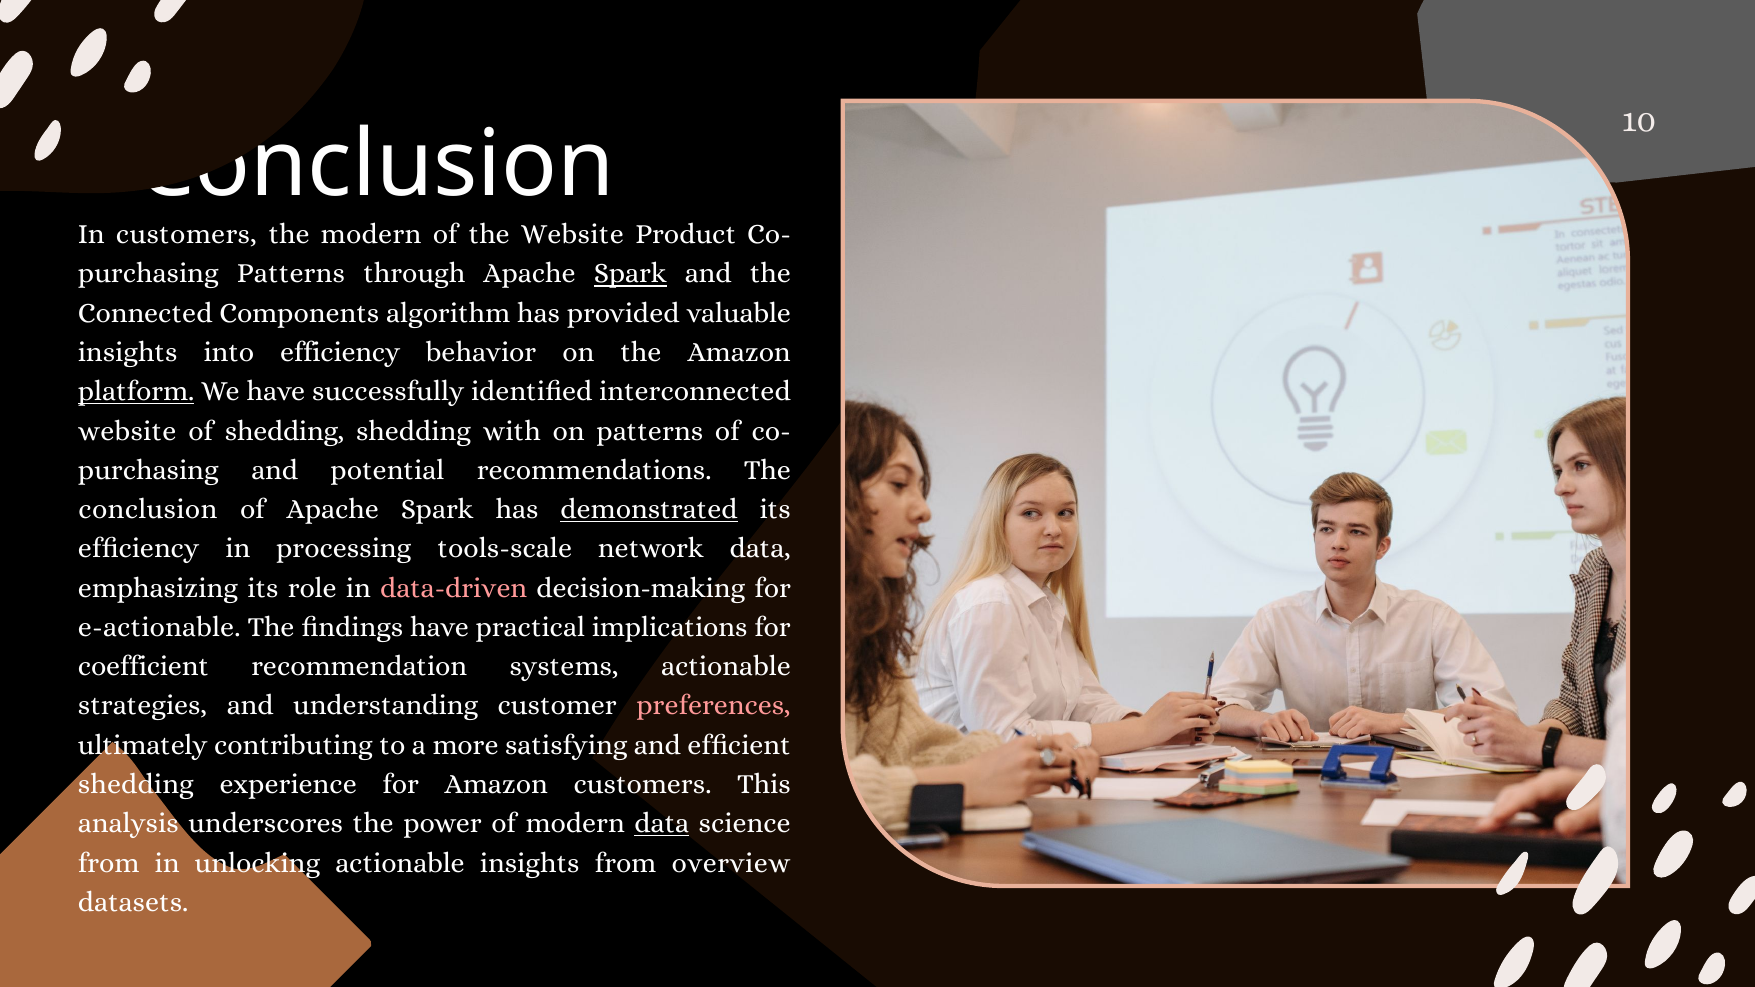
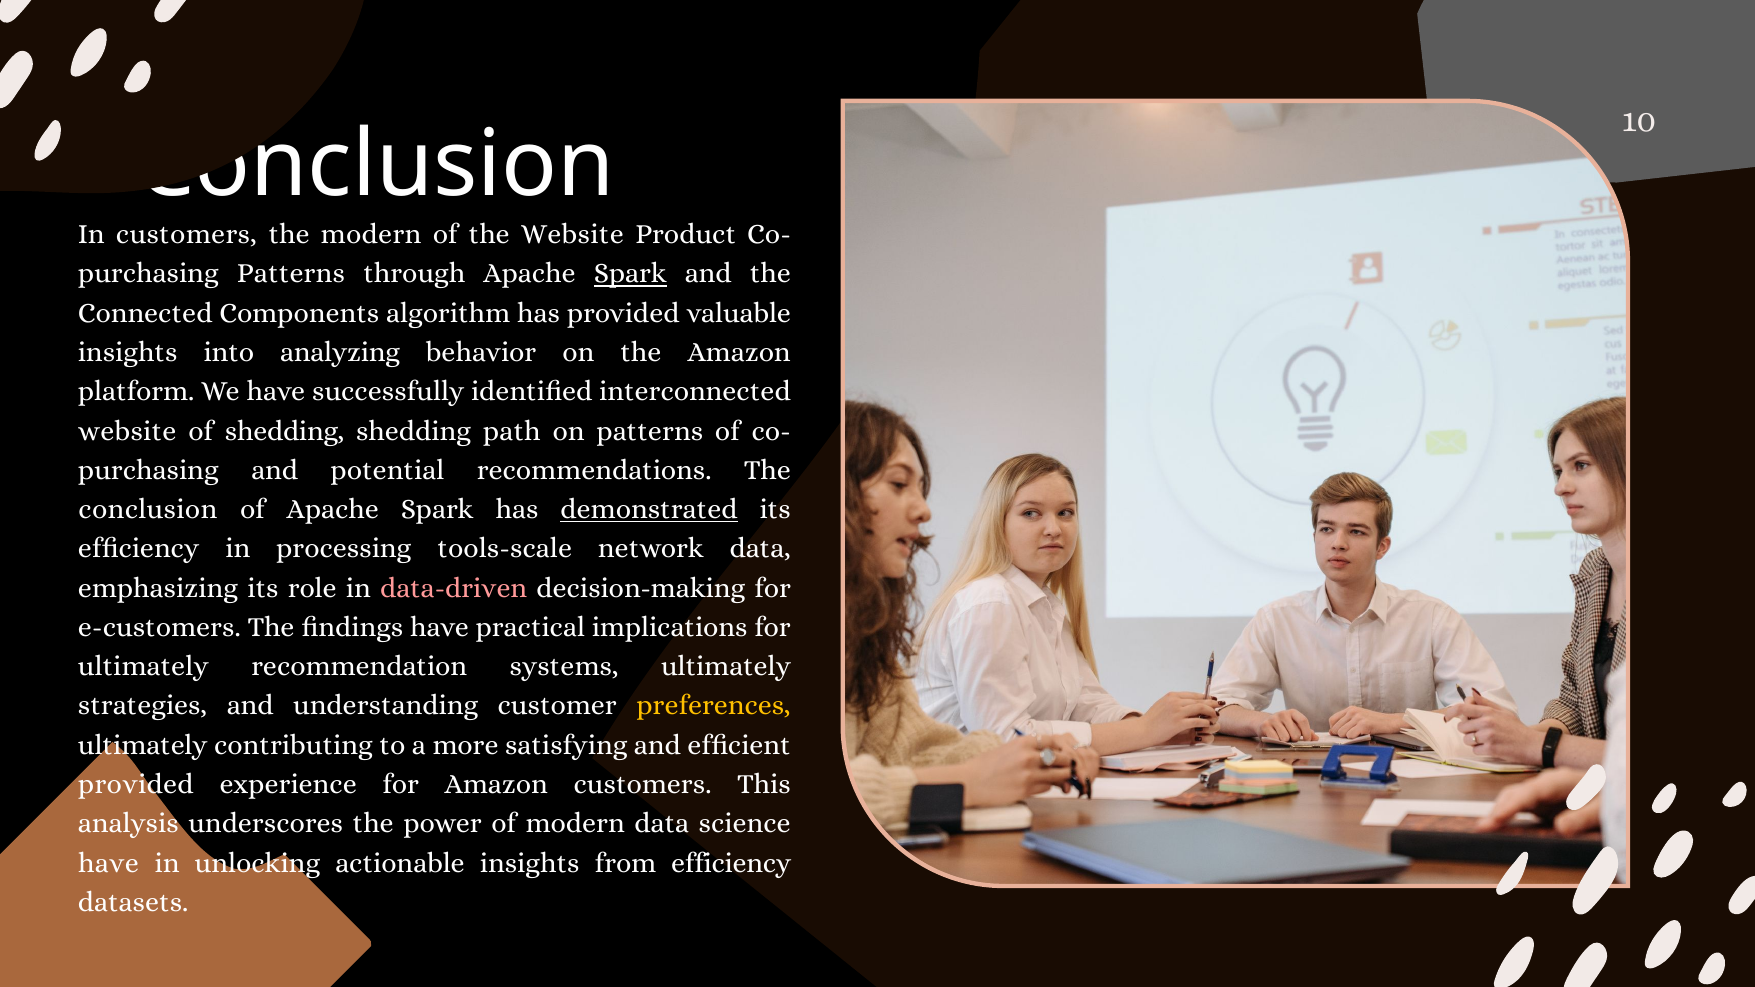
into efficiency: efficiency -> analyzing
platform underline: present -> none
with: with -> path
e-actionable: e-actionable -> e-customers
coefficient at (143, 667): coefficient -> ultimately
systems actionable: actionable -> ultimately
preferences colour: pink -> yellow
shedding at (136, 784): shedding -> provided
data at (662, 824) underline: present -> none
from at (109, 863): from -> have
from overview: overview -> efficiency
